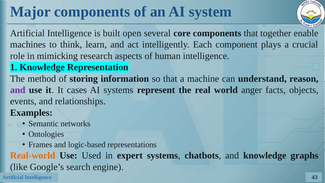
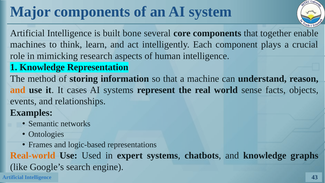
open: open -> bone
and at (18, 90) colour: purple -> orange
anger: anger -> sense
